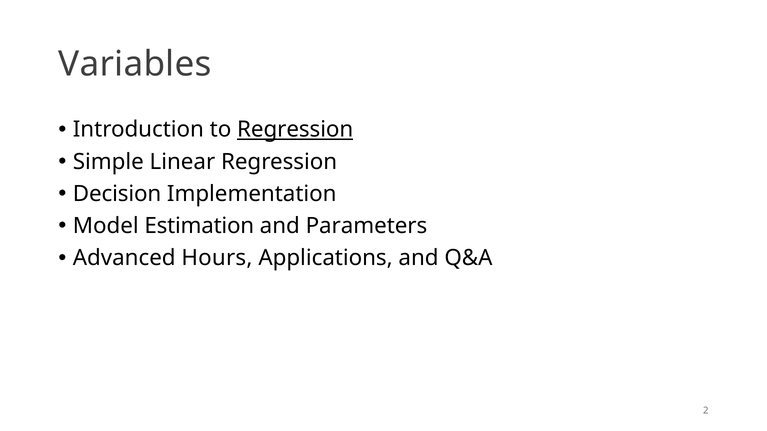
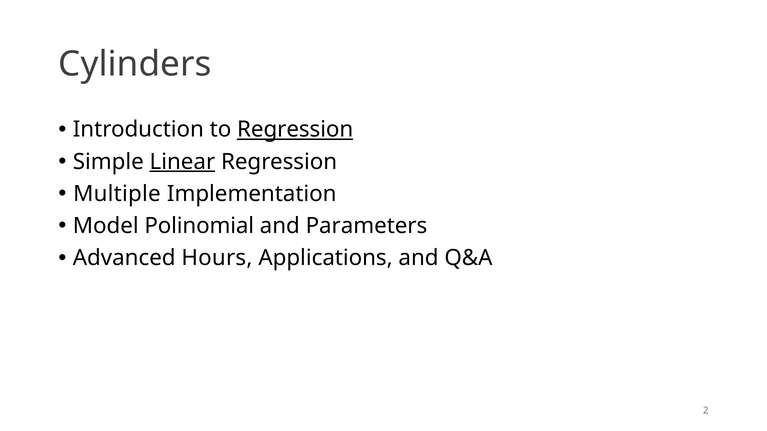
Variables: Variables -> Cylinders
Linear underline: none -> present
Decision: Decision -> Multiple
Estimation: Estimation -> Polinomial
